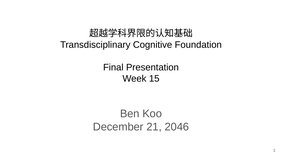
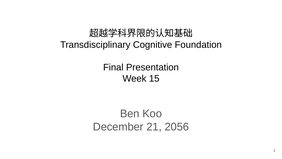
2046: 2046 -> 2056
